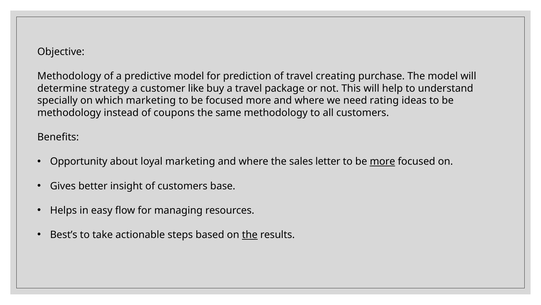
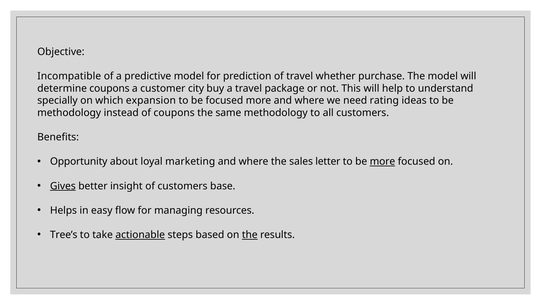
Methodology at (69, 76): Methodology -> Incompatible
creating: creating -> whether
determine strategy: strategy -> coupons
like: like -> city
which marketing: marketing -> expansion
Gives underline: none -> present
Best’s: Best’s -> Tree’s
actionable underline: none -> present
